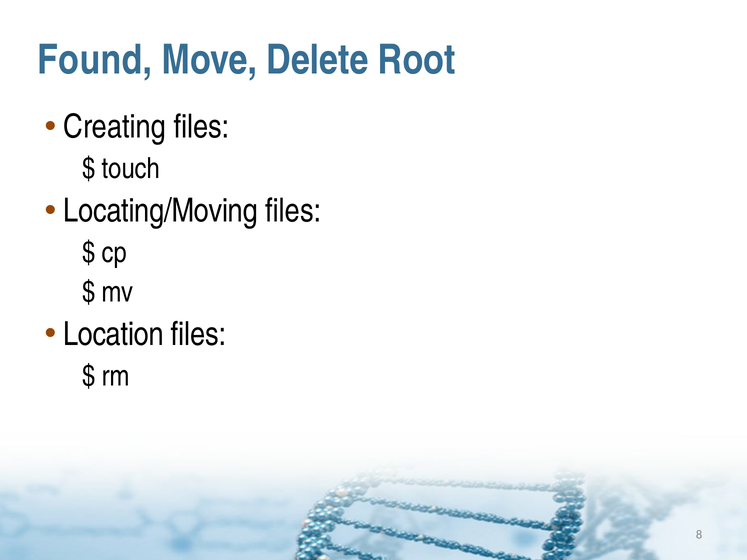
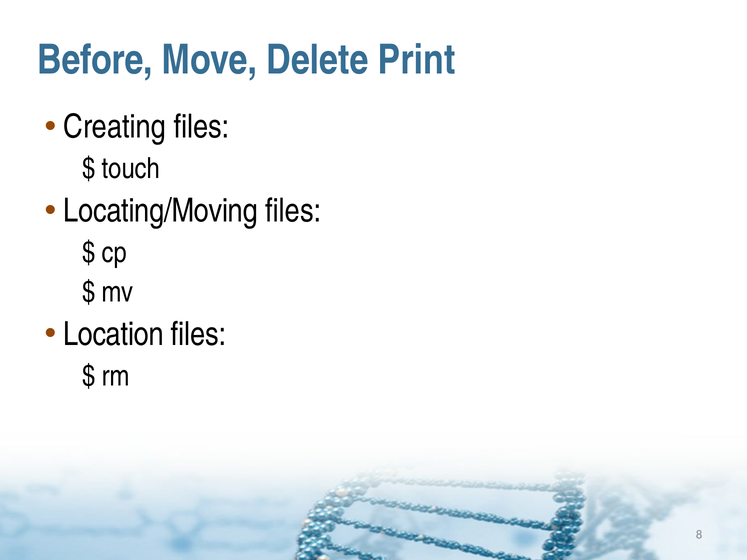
Found: Found -> Before
Root: Root -> Print
